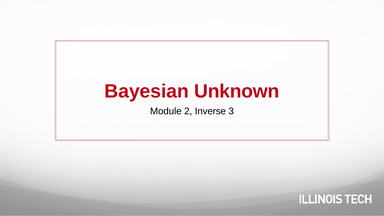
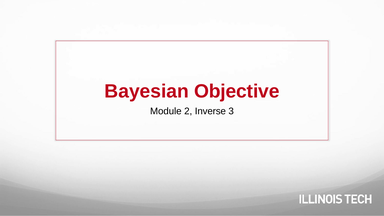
Unknown: Unknown -> Objective
